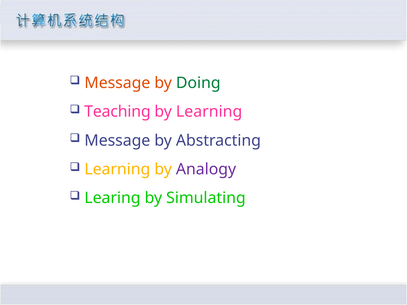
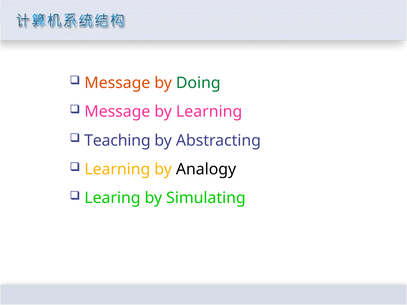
Teaching at (117, 112): Teaching -> Message
Message at (117, 141): Message -> Teaching
Analogy colour: purple -> black
